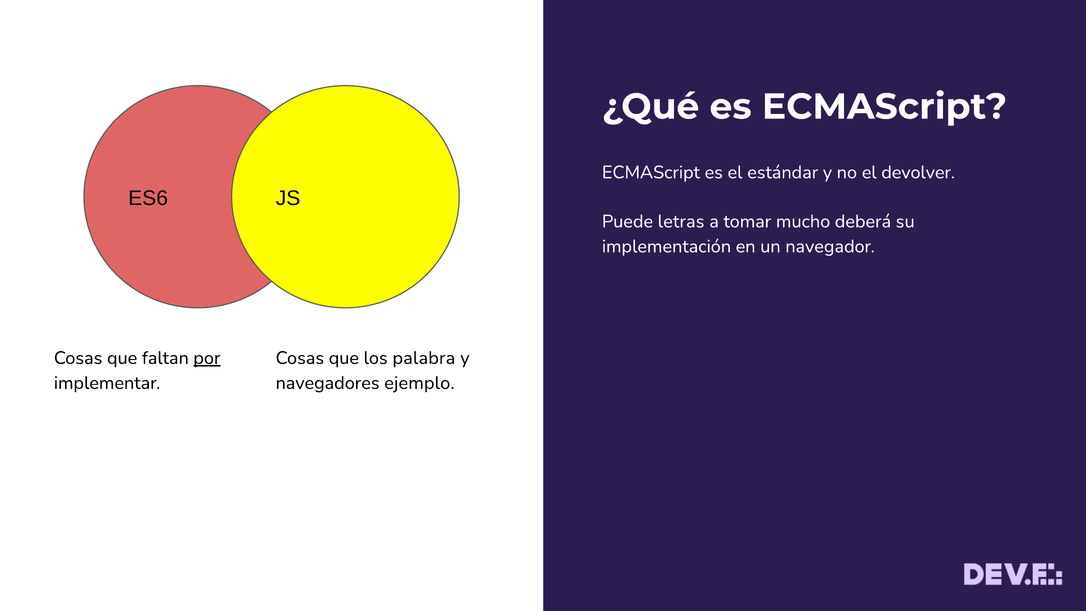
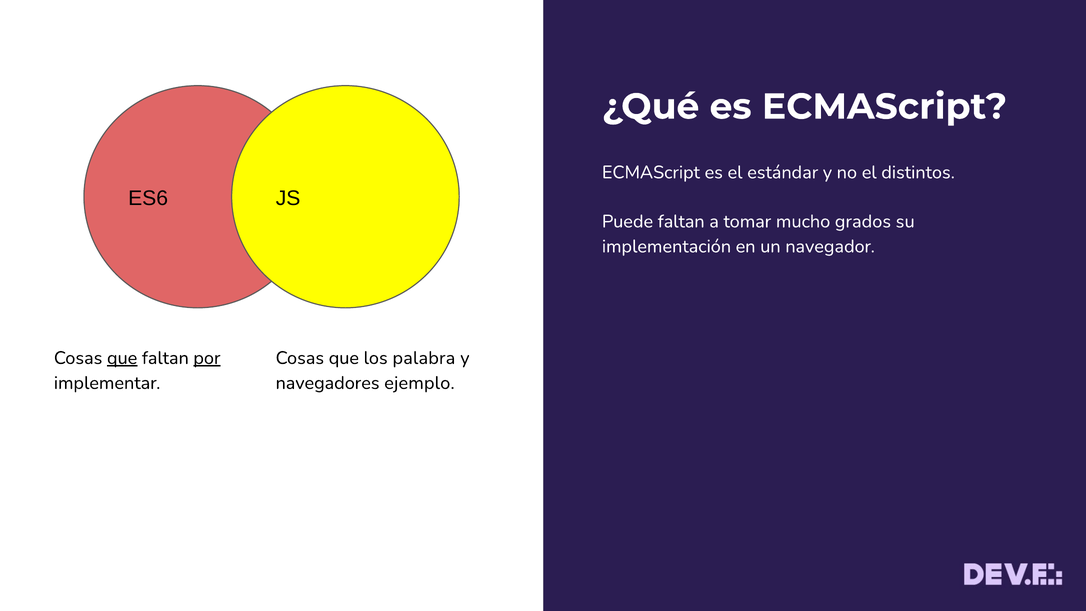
devolver: devolver -> distintos
Puede letras: letras -> faltan
deberá: deberá -> grados
que at (122, 358) underline: none -> present
